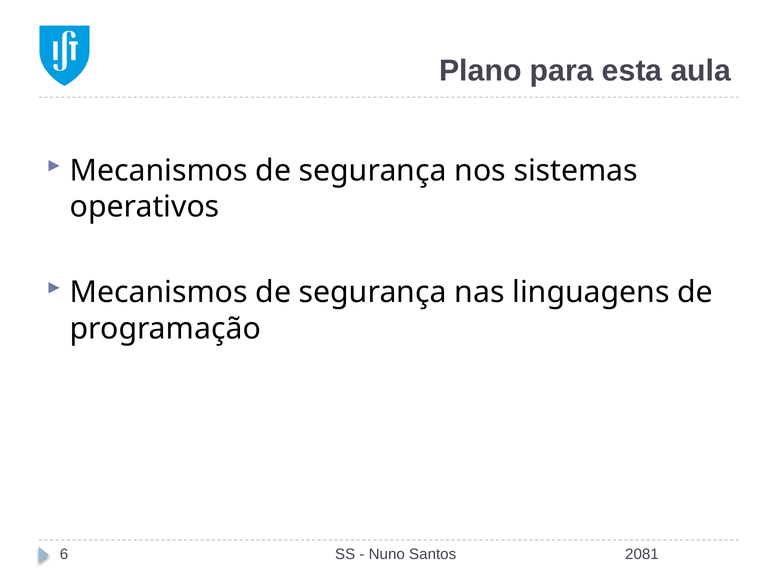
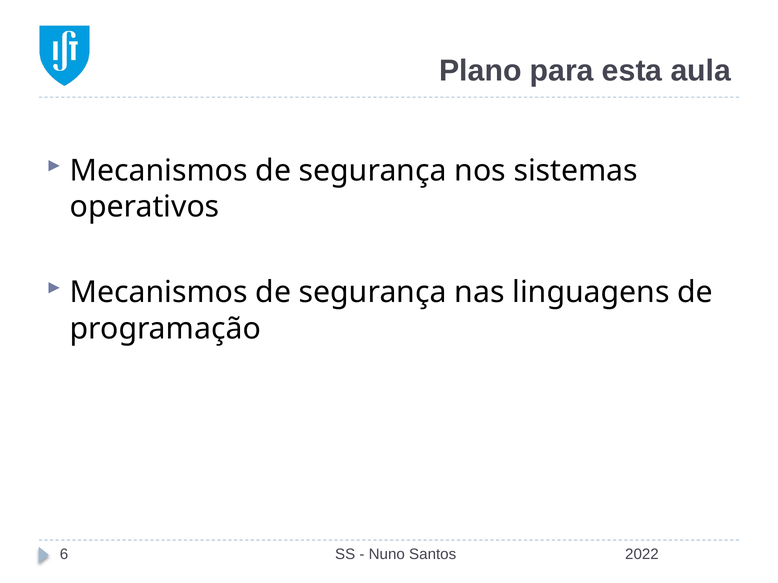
2081: 2081 -> 2022
